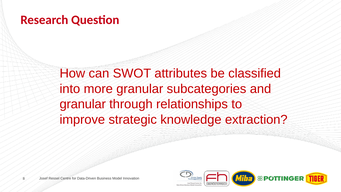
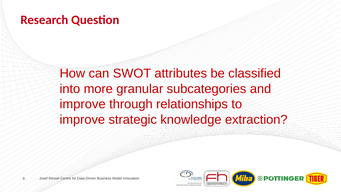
granular at (83, 104): granular -> improve
